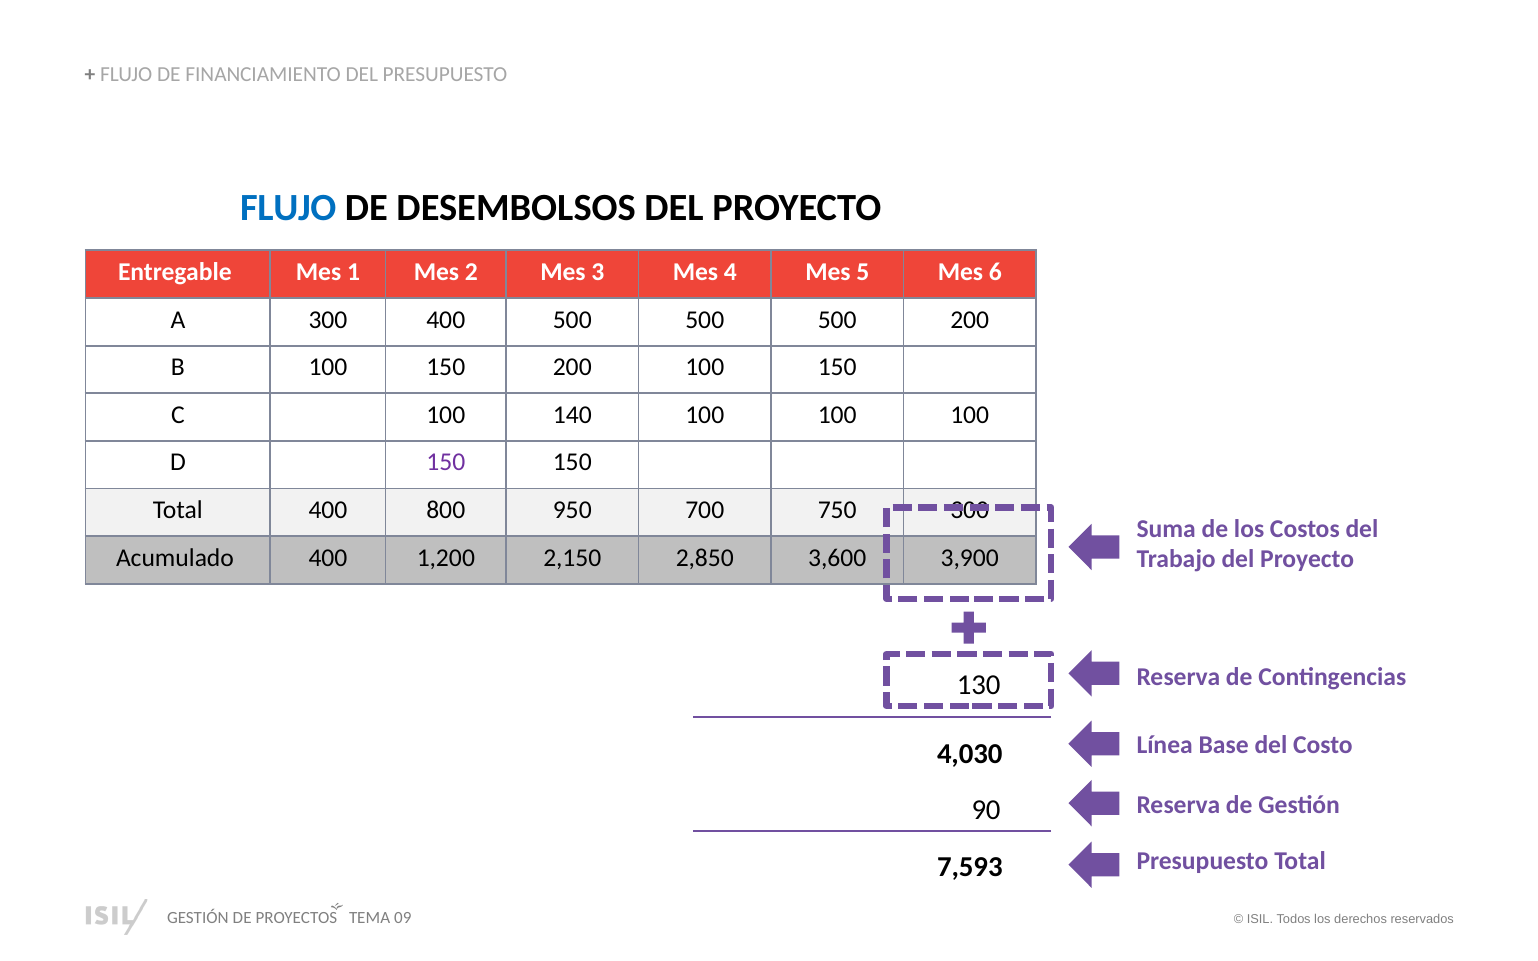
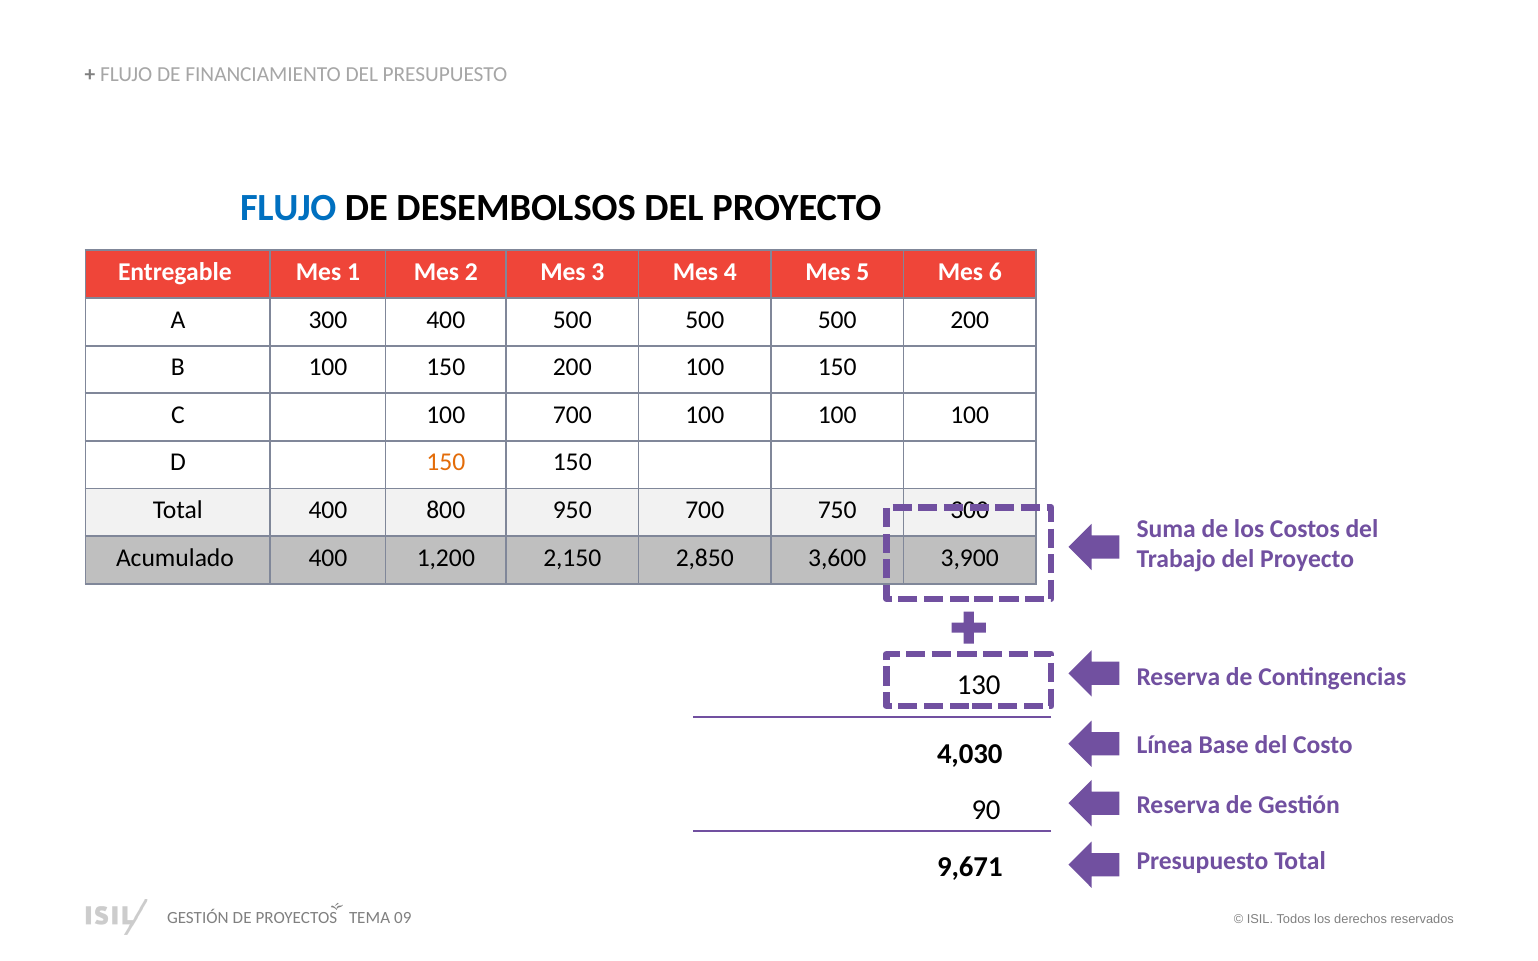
100 140: 140 -> 700
150 at (446, 463) colour: purple -> orange
7,593: 7,593 -> 9,671
